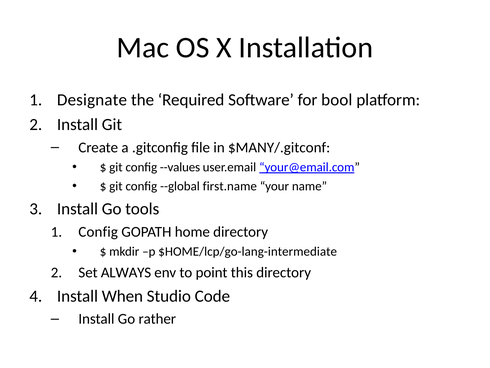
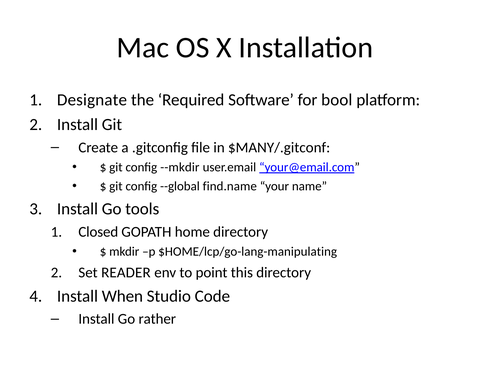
--values: --values -> --mkdir
first.name: first.name -> find.name
Config at (98, 231): Config -> Closed
$HOME/lcp/go-lang-intermediate: $HOME/lcp/go-lang-intermediate -> $HOME/lcp/go-lang-manipulating
ALWAYS: ALWAYS -> READER
